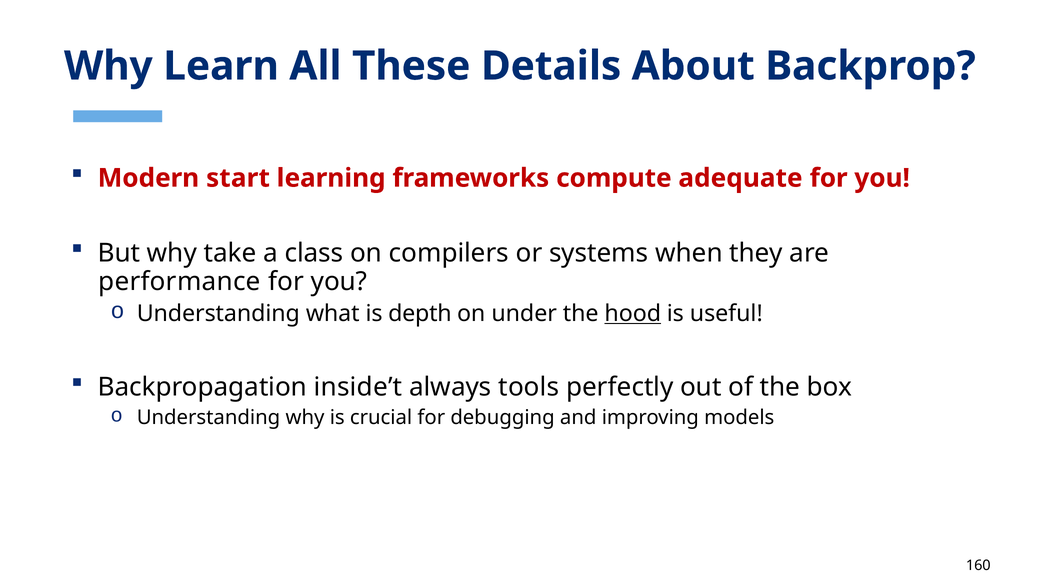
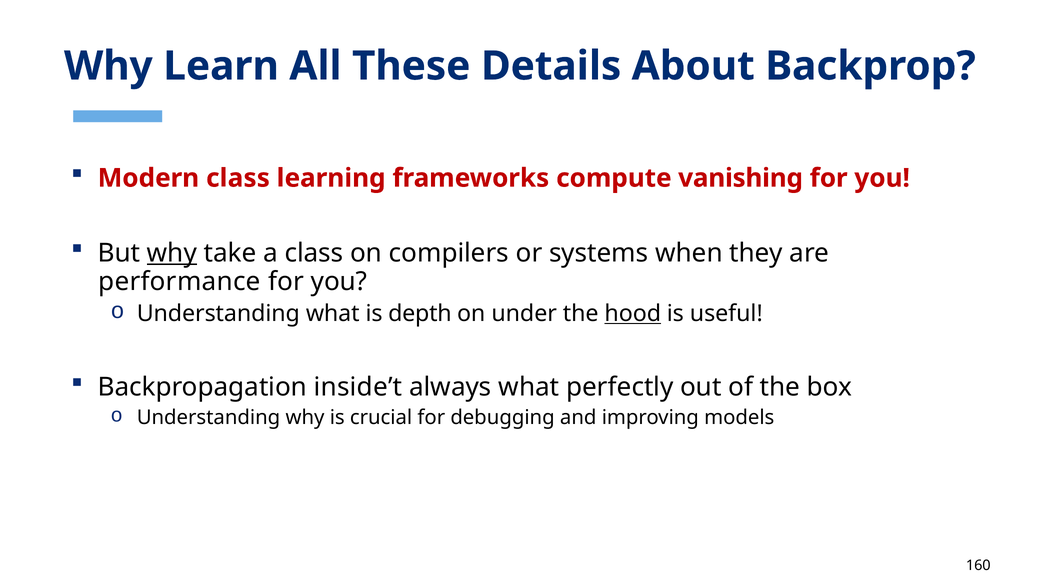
Modern start: start -> class
adequate: adequate -> vanishing
why at (172, 253) underline: none -> present
always tools: tools -> what
